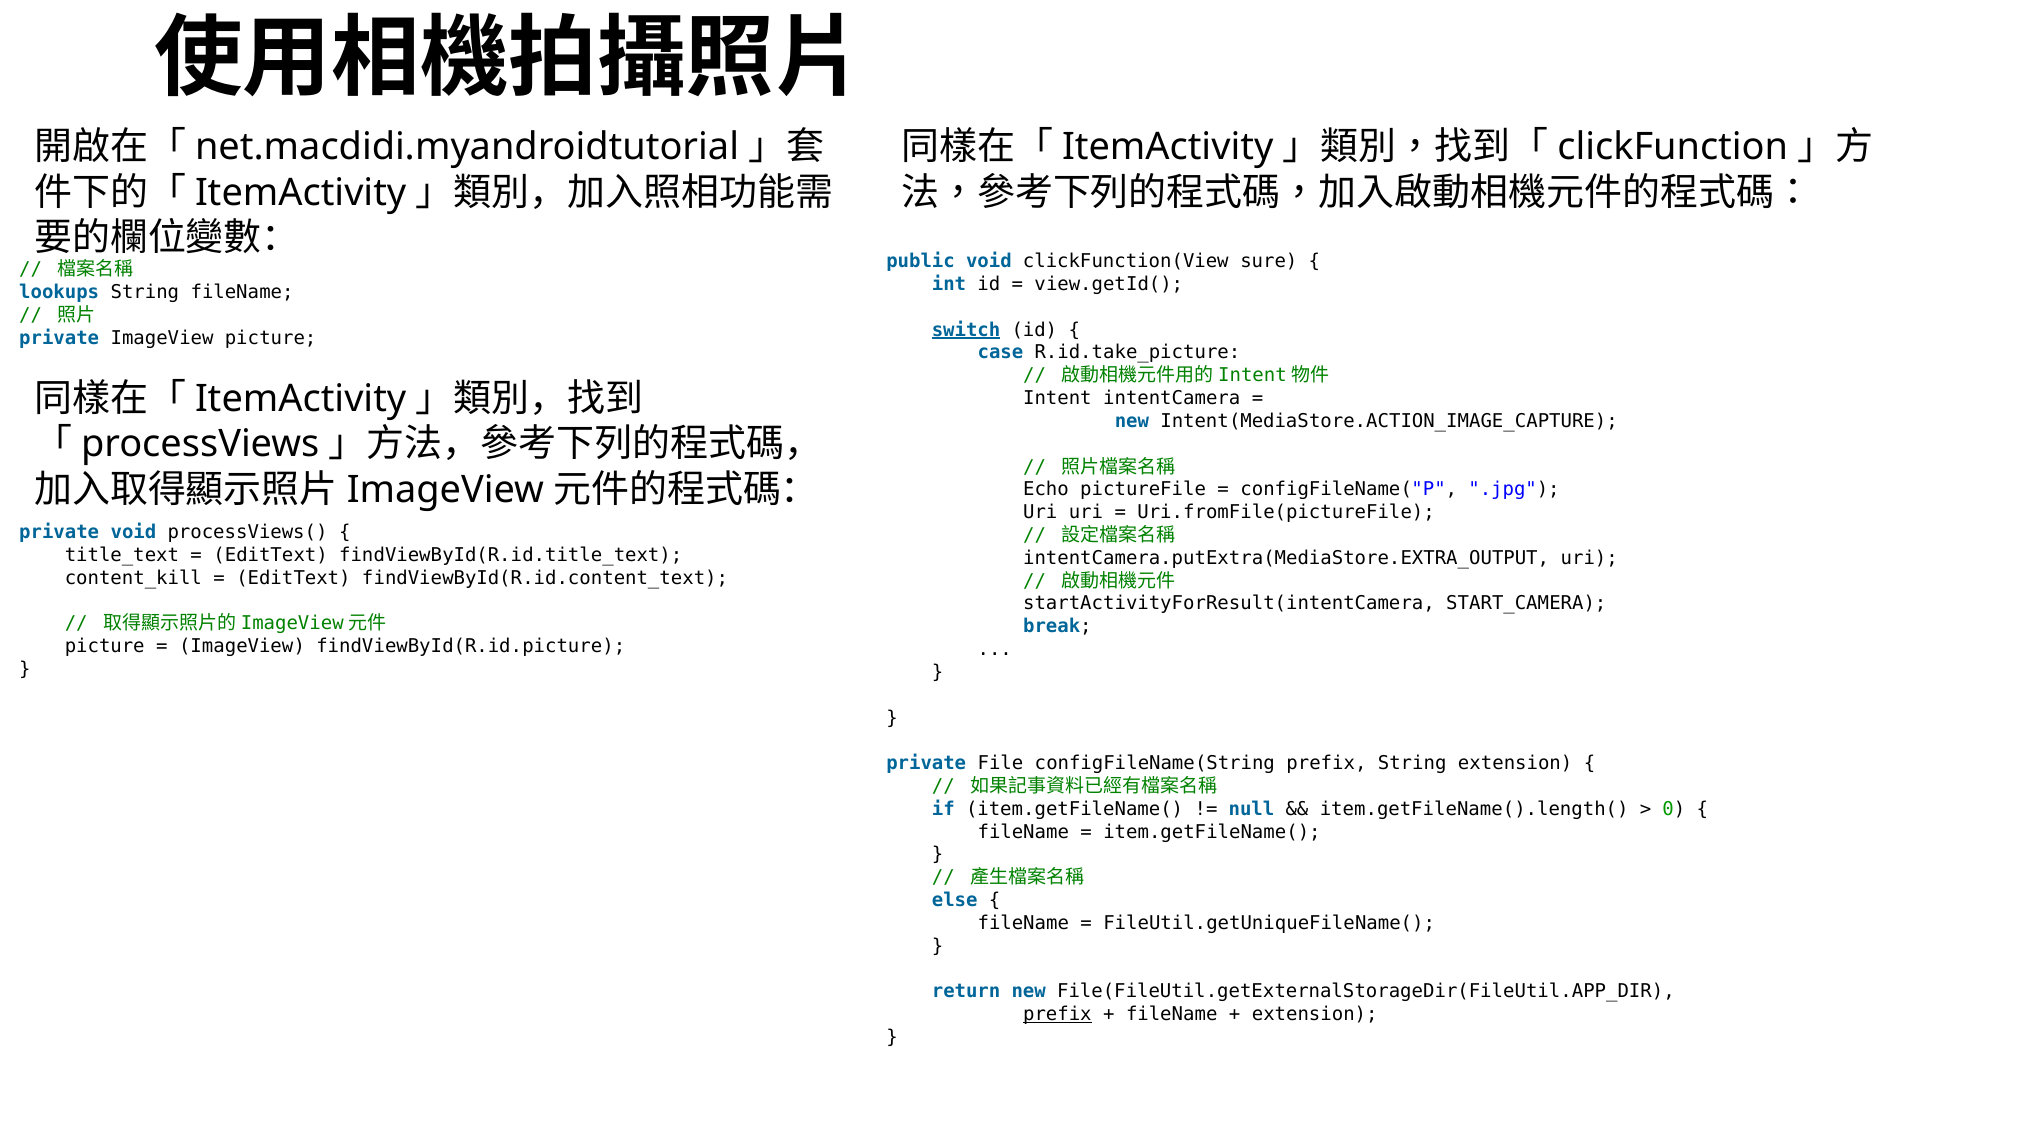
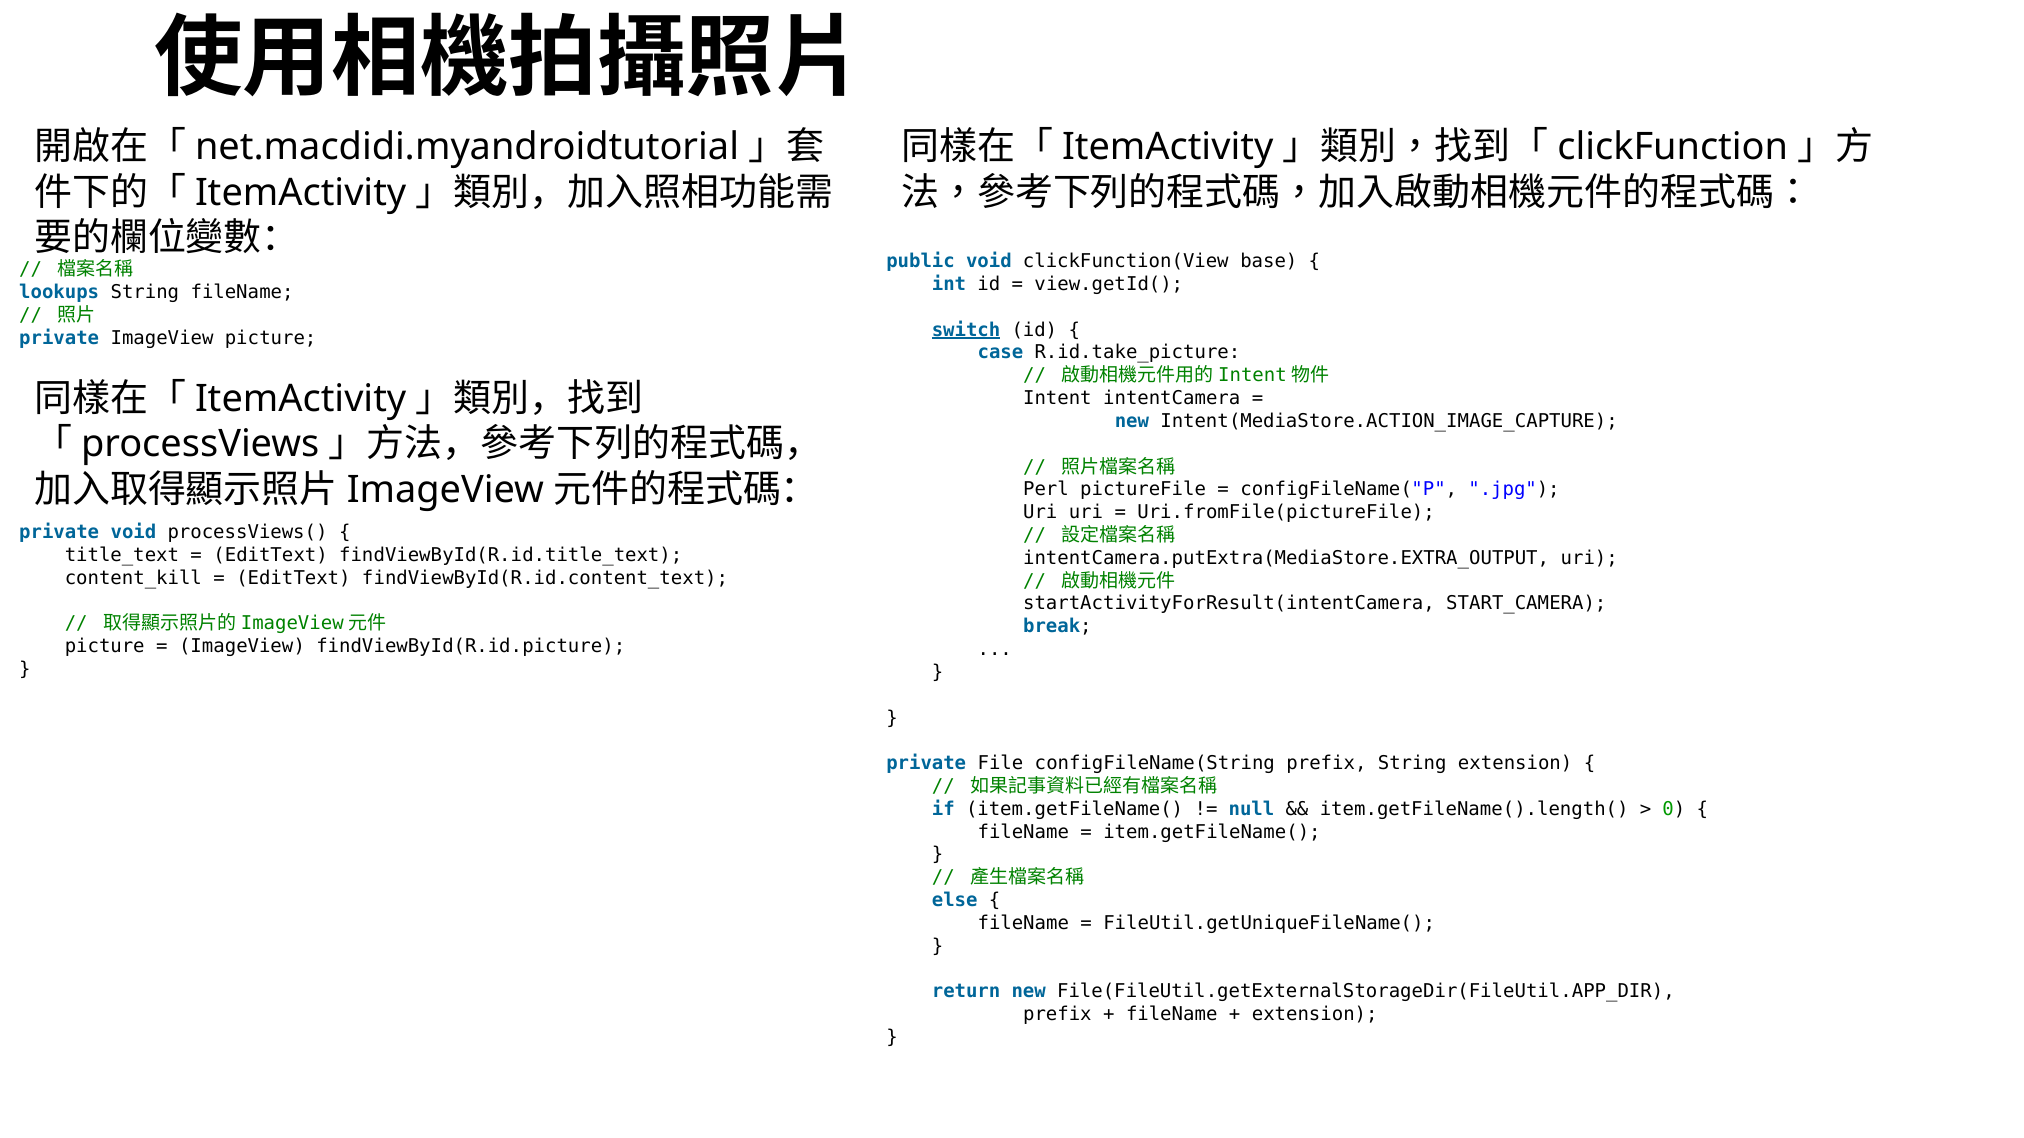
sure: sure -> base
Echo: Echo -> Perl
prefix at (1057, 1015) underline: present -> none
